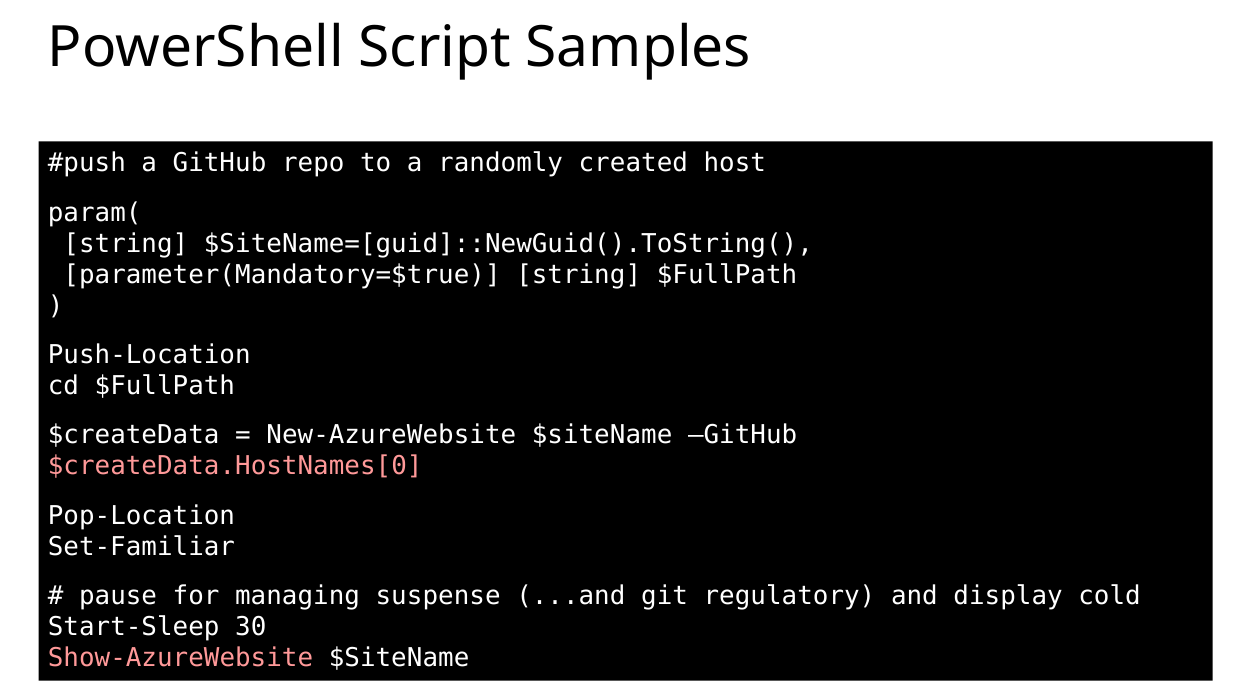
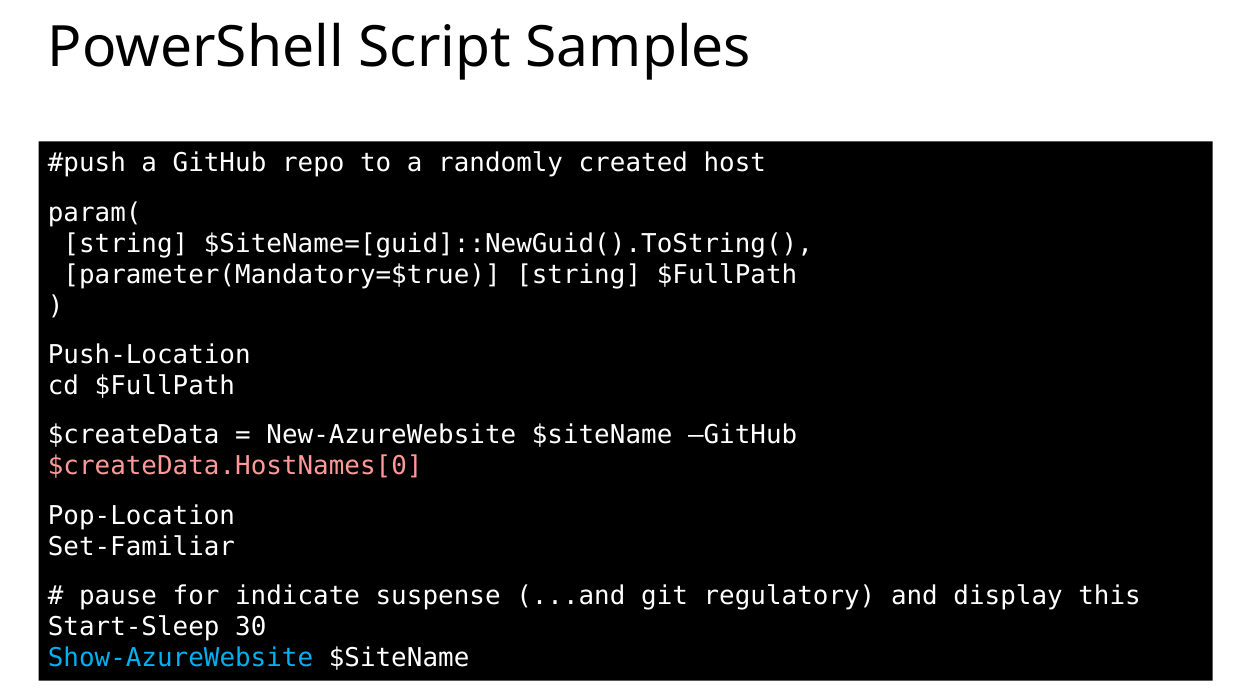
managing: managing -> indicate
cold: cold -> this
Show-AzureWebsite colour: pink -> light blue
